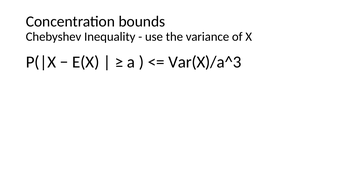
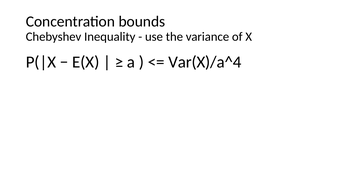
Var(X)/a^3: Var(X)/a^3 -> Var(X)/a^4
